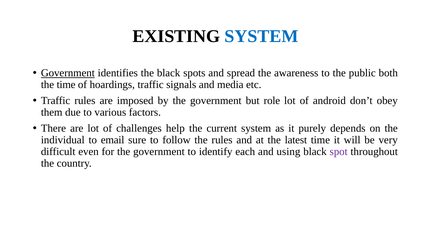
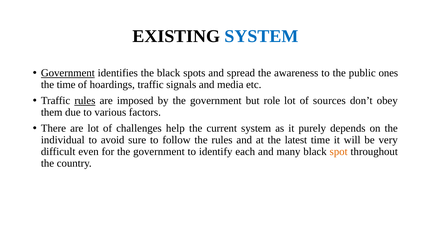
both: both -> ones
rules at (85, 101) underline: none -> present
android: android -> sources
email: email -> avoid
using: using -> many
spot colour: purple -> orange
